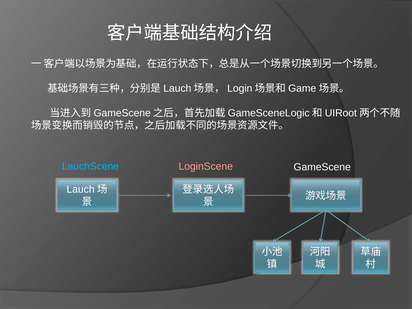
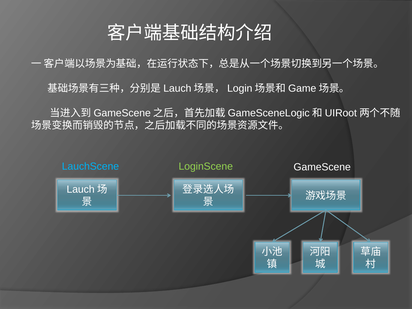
LoginScene colour: pink -> light green
